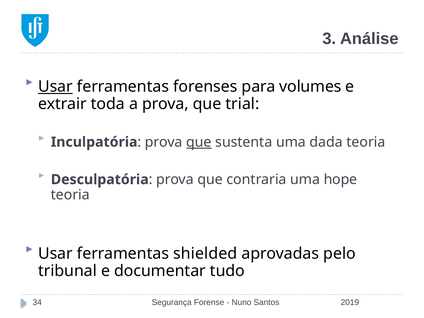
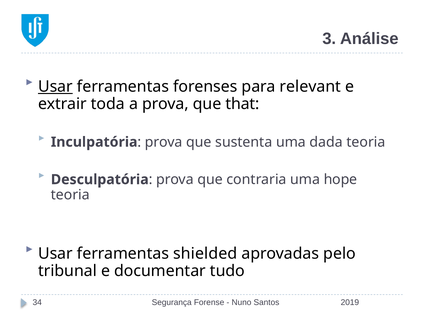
volumes: volumes -> relevant
trial: trial -> that
que at (199, 142) underline: present -> none
